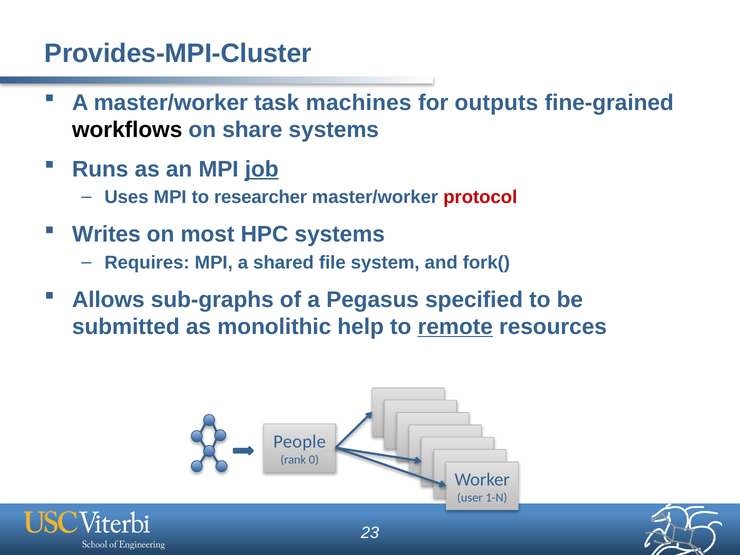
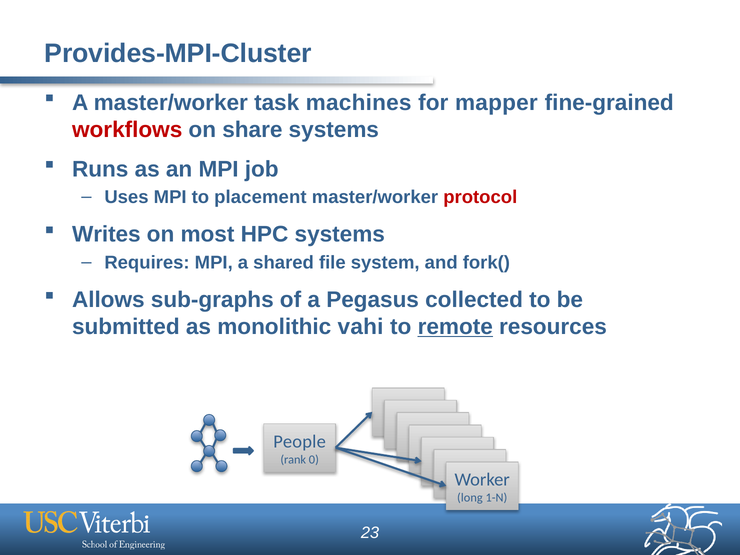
outputs: outputs -> mapper
workflows colour: black -> red
job underline: present -> none
researcher: researcher -> placement
specified: specified -> collected
help: help -> vahi
user: user -> long
